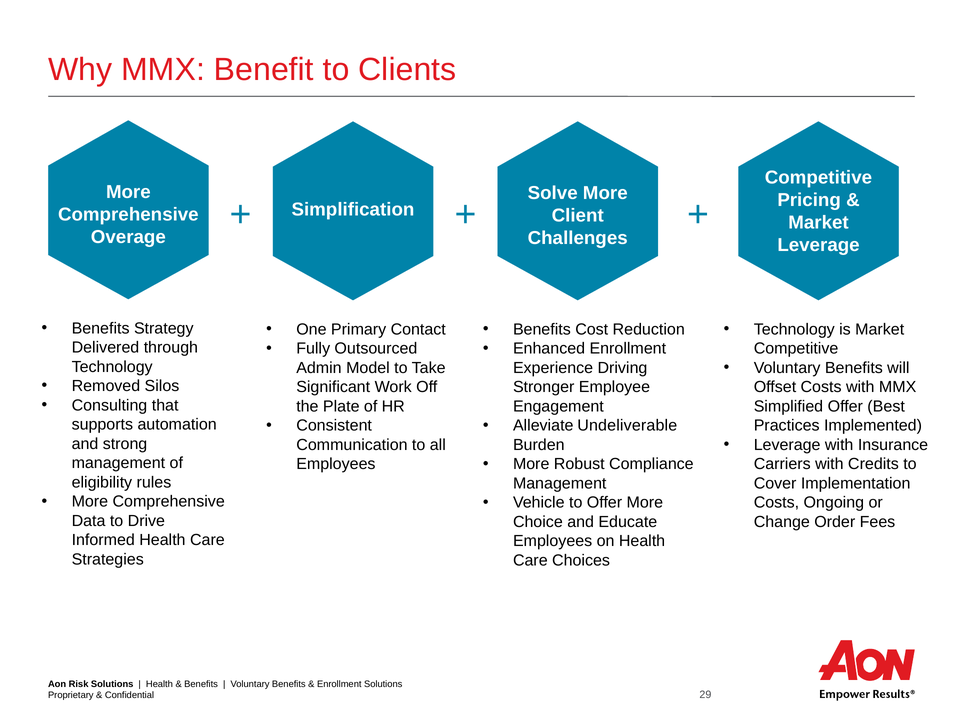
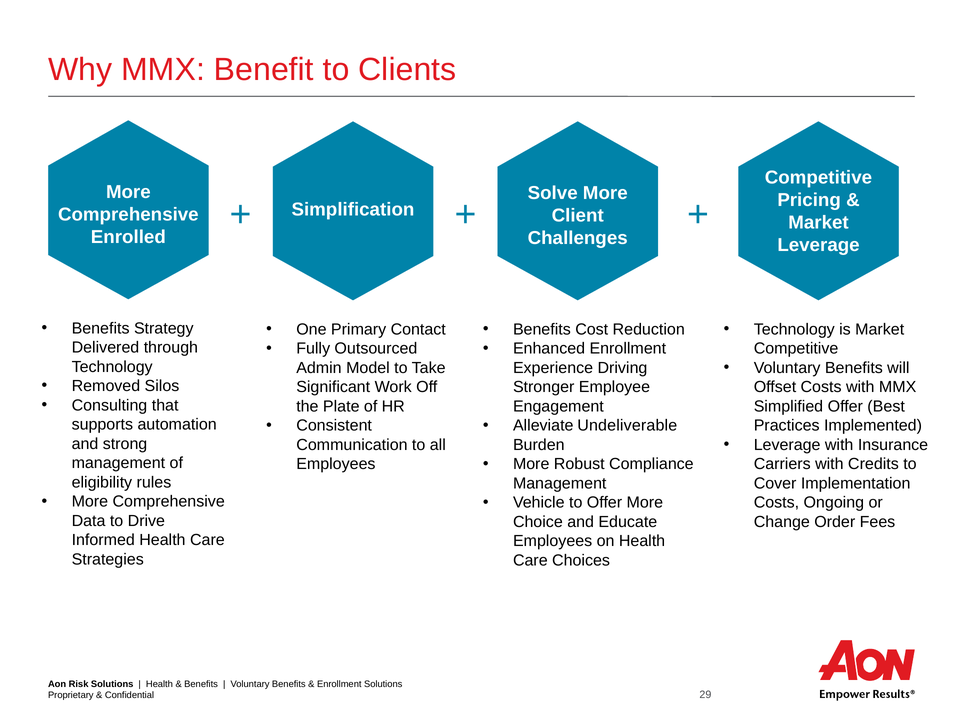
Overage: Overage -> Enrolled
